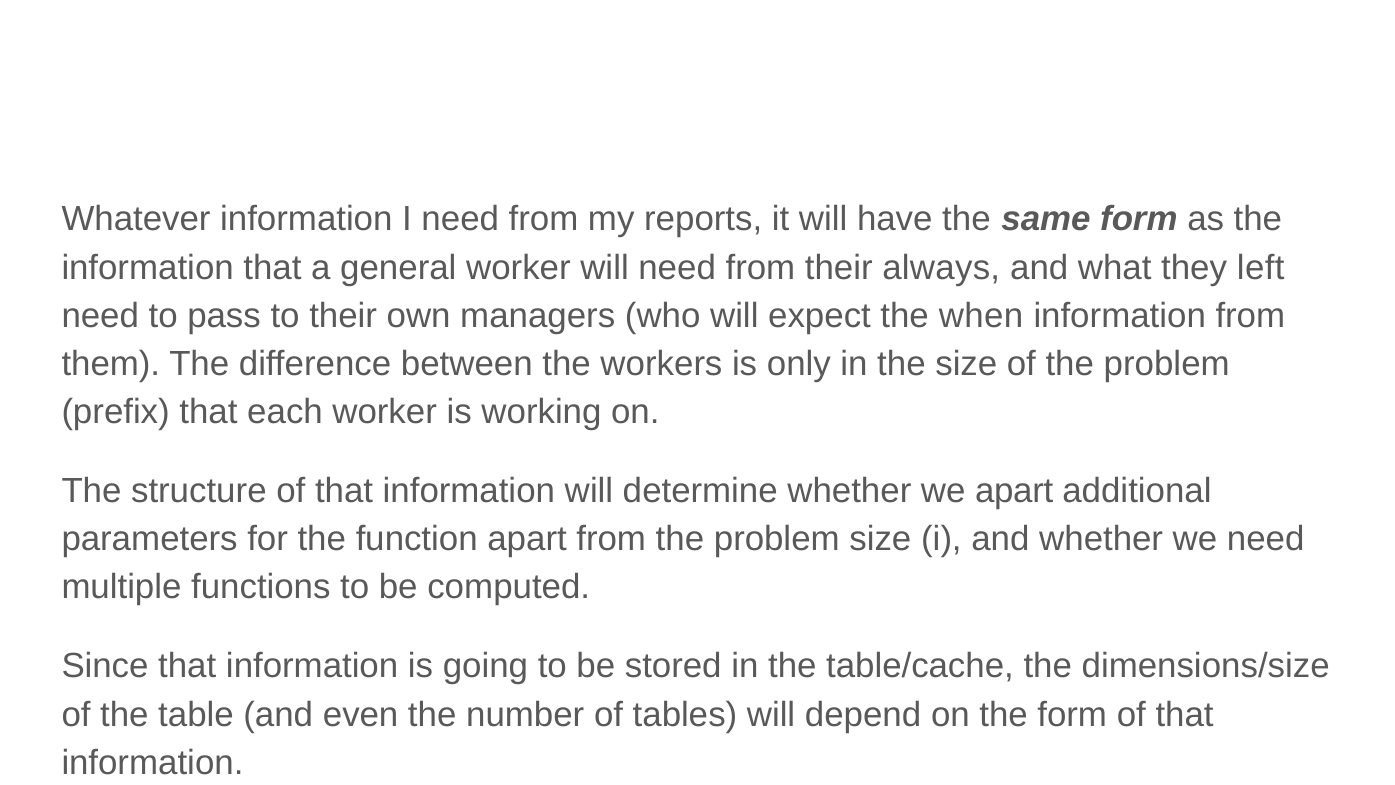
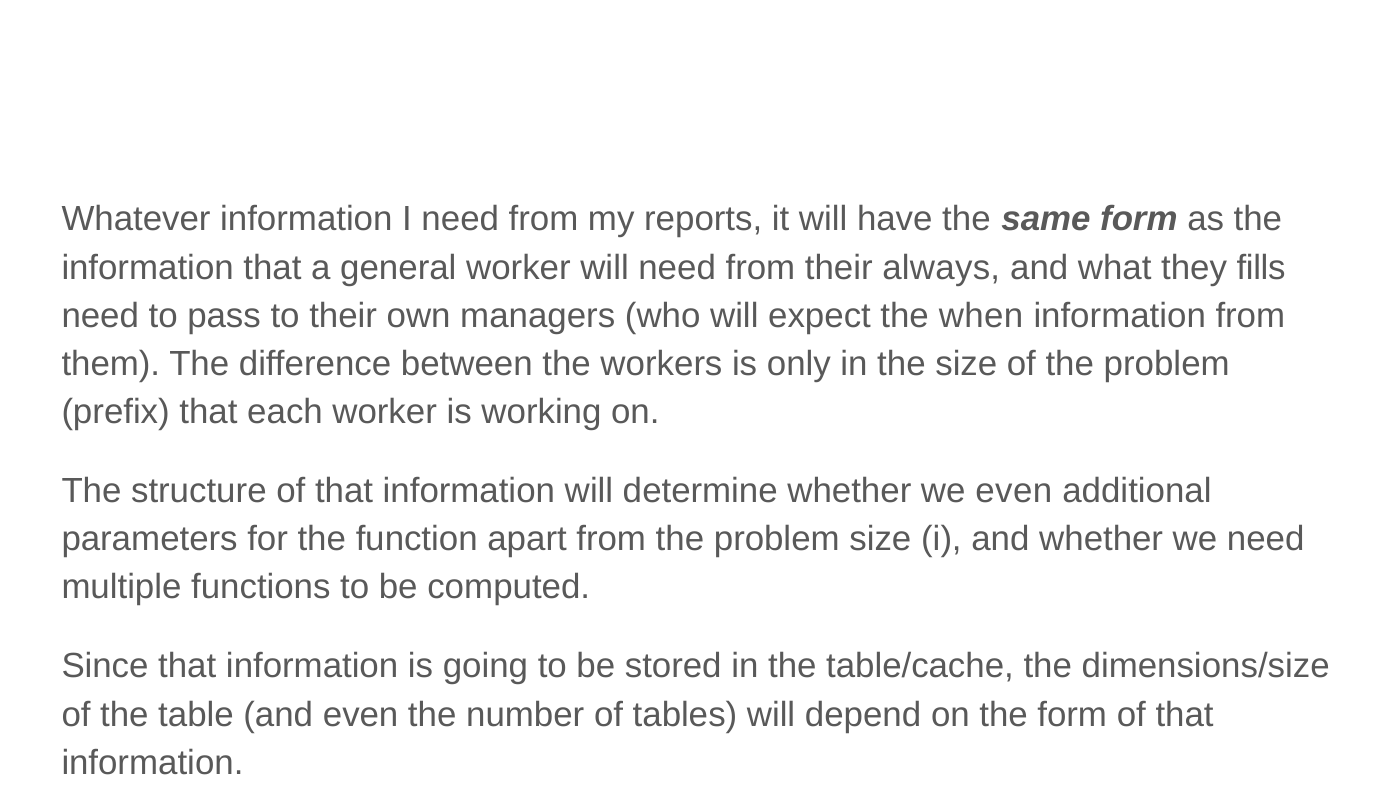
left: left -> fills
we apart: apart -> even
